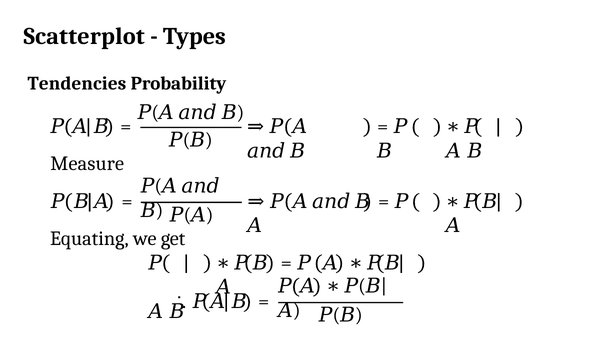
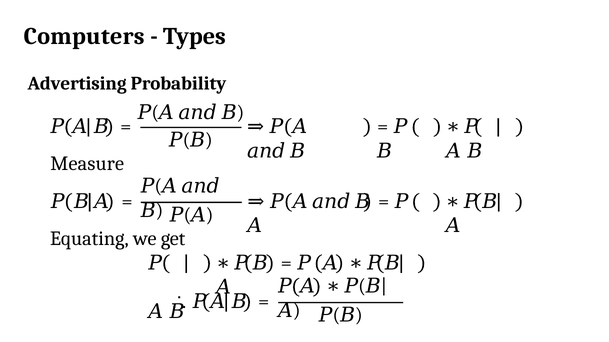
Scatterplot: Scatterplot -> Computers
Tendencies: Tendencies -> Advertising
